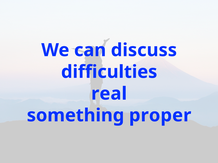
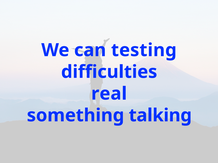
discuss: discuss -> testing
proper: proper -> talking
